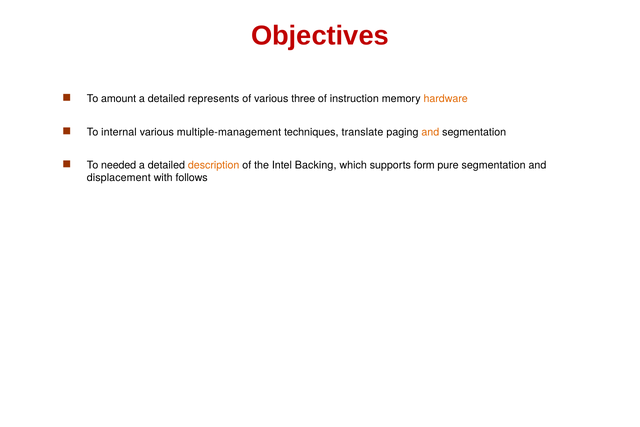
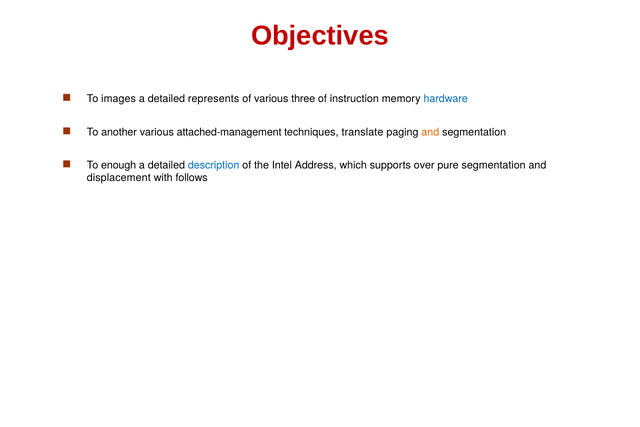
amount: amount -> images
hardware colour: orange -> blue
internal: internal -> another
multiple-management: multiple-management -> attached-management
needed: needed -> enough
description colour: orange -> blue
Backing: Backing -> Address
form: form -> over
